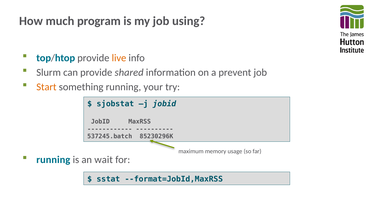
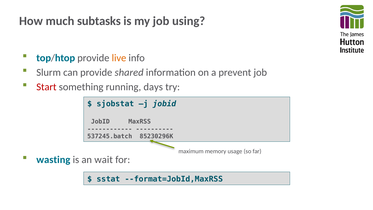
program: program -> subtasks
Start colour: orange -> red
your: your -> days
running at (53, 159): running -> wasting
